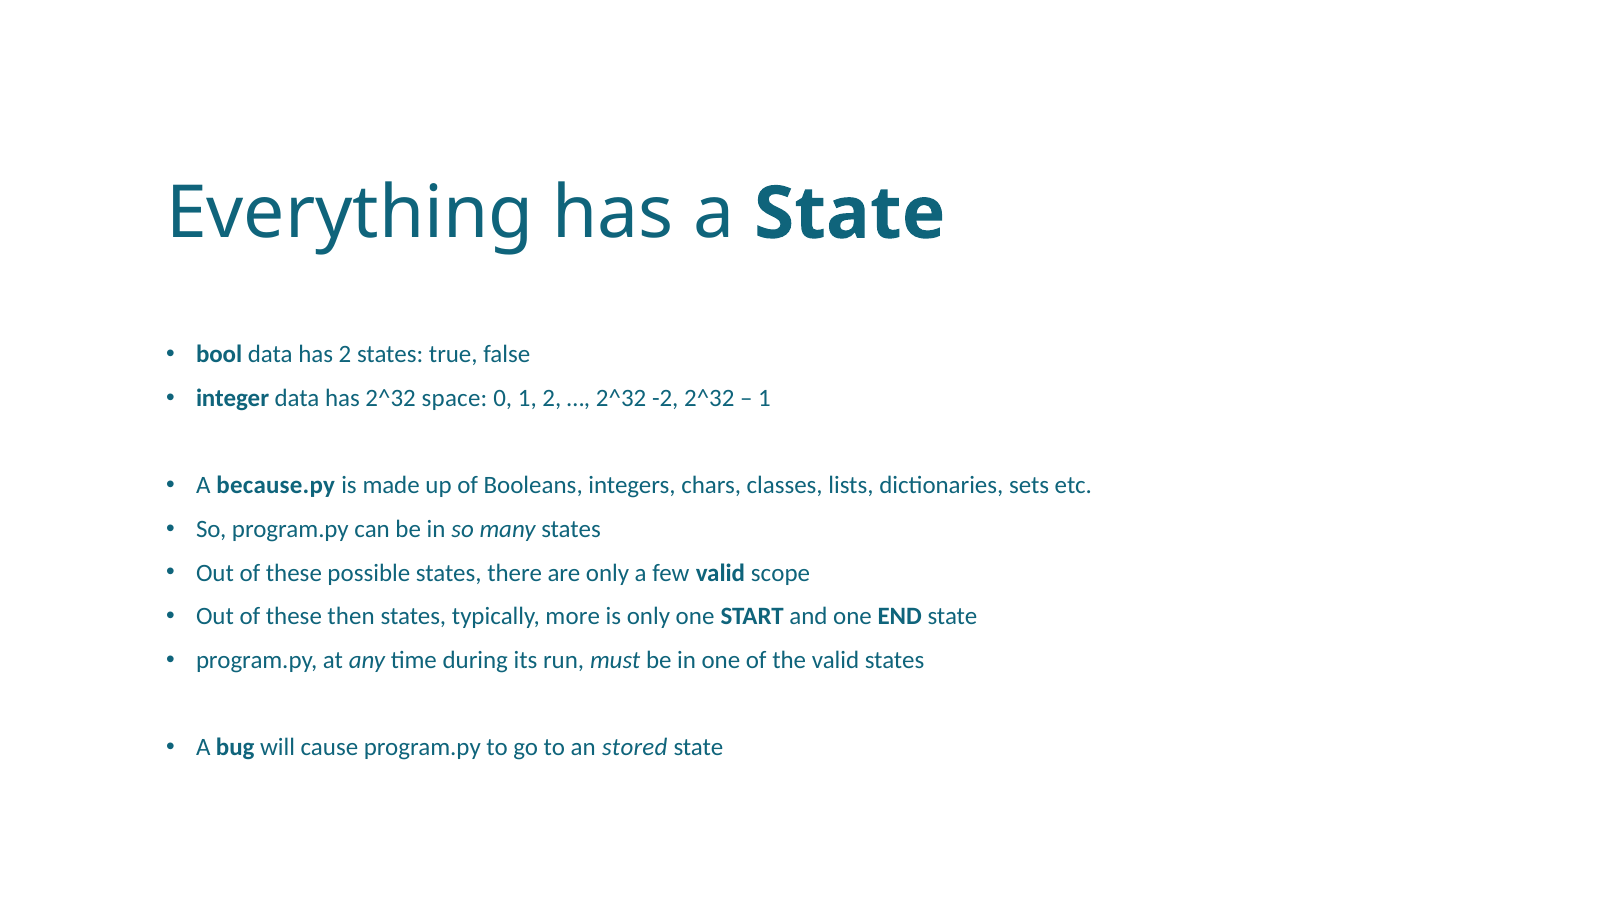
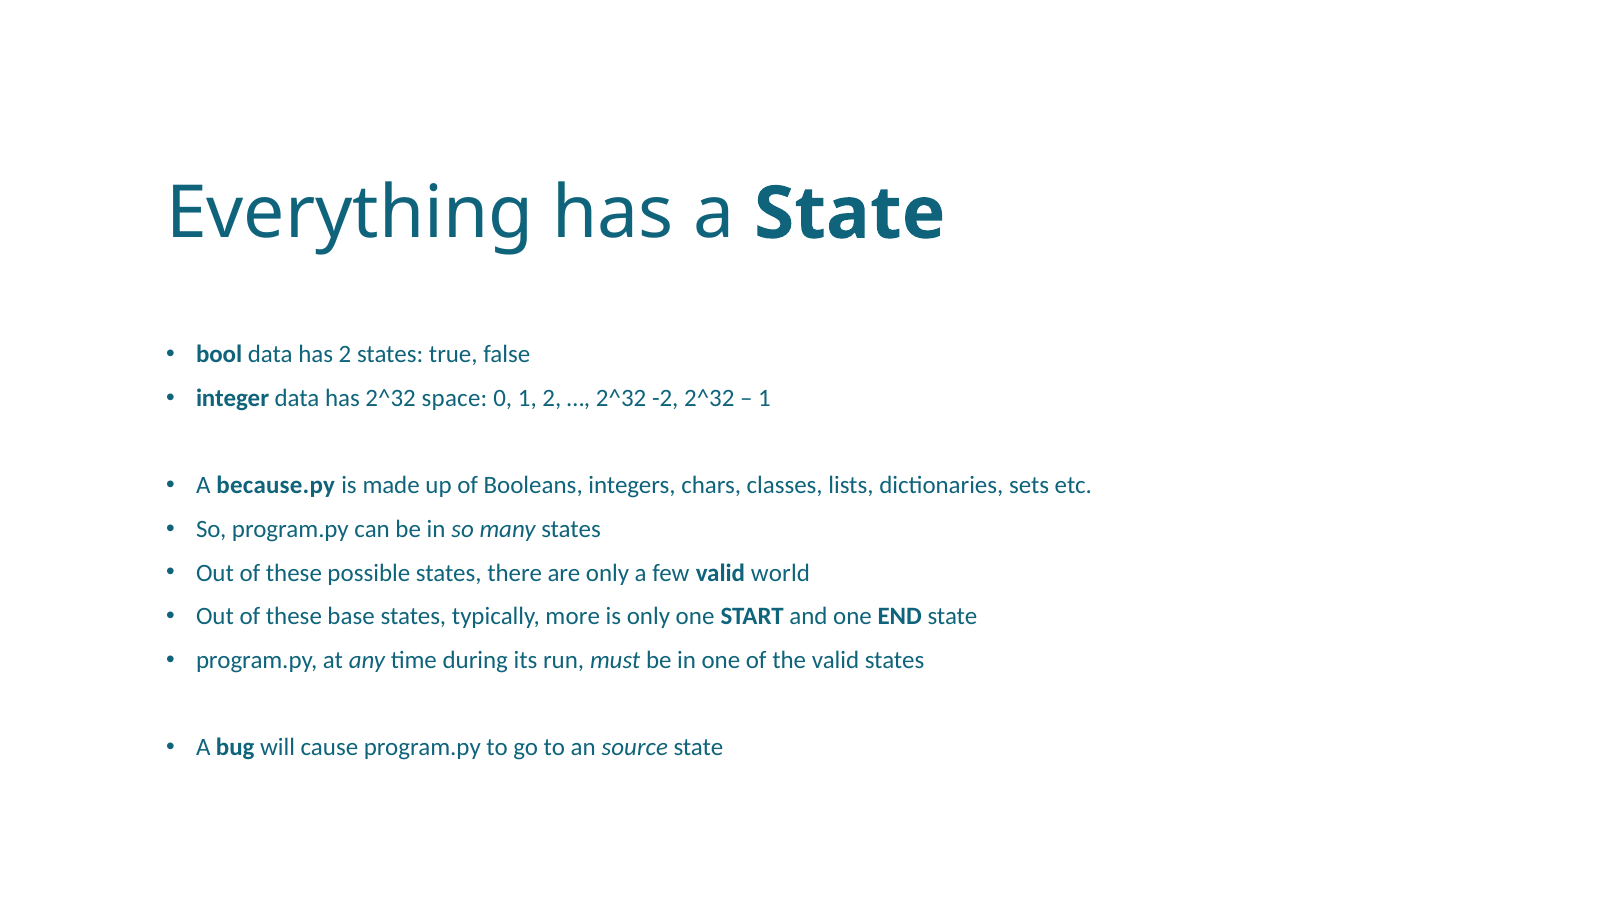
scope: scope -> world
then: then -> base
stored: stored -> source
